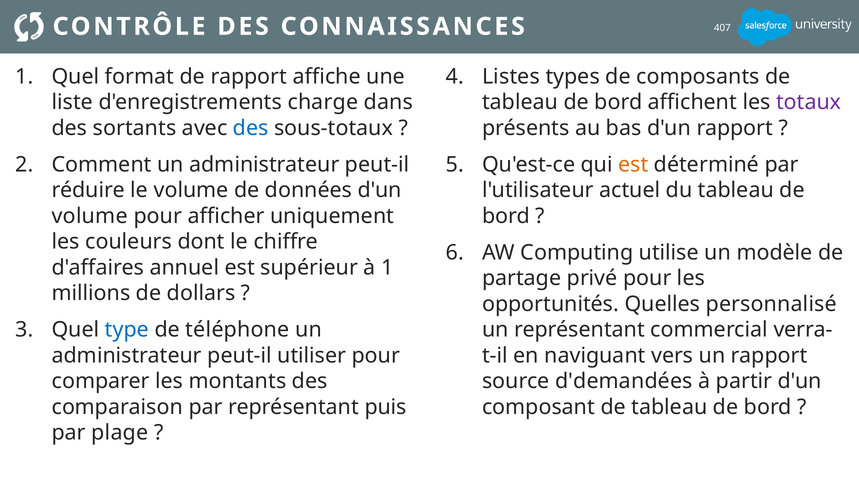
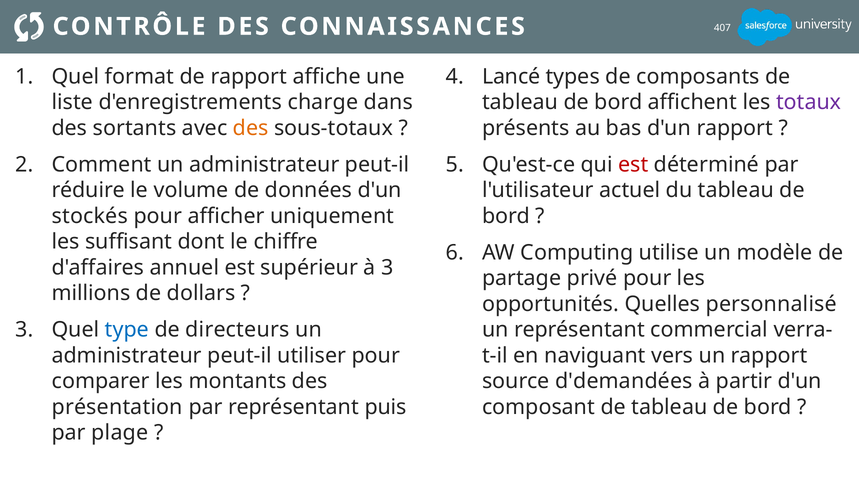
Listes: Listes -> Lancé
des at (251, 128) colour: blue -> orange
est at (633, 165) colour: orange -> red
volume at (90, 216): volume -> stockés
couleurs: couleurs -> suffisant
à 1: 1 -> 3
téléphone: téléphone -> directeurs
comparaison: comparaison -> présentation
